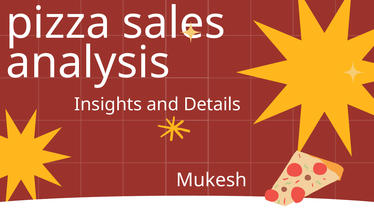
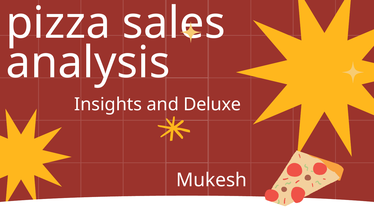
Details: Details -> Deluxe
